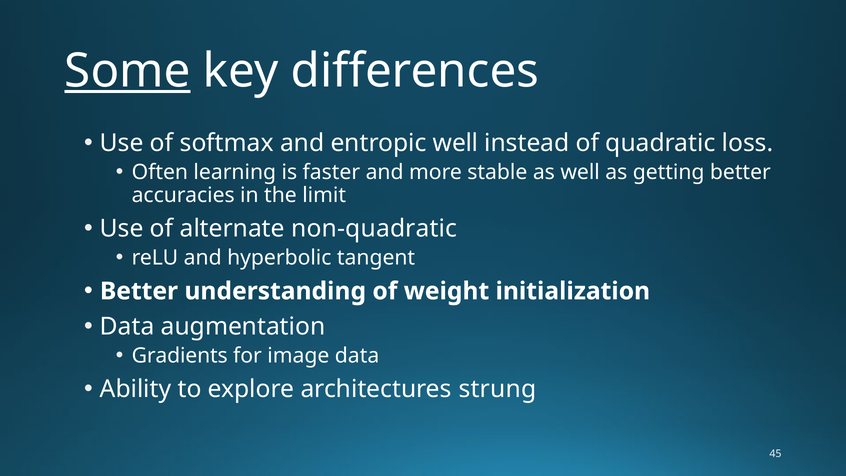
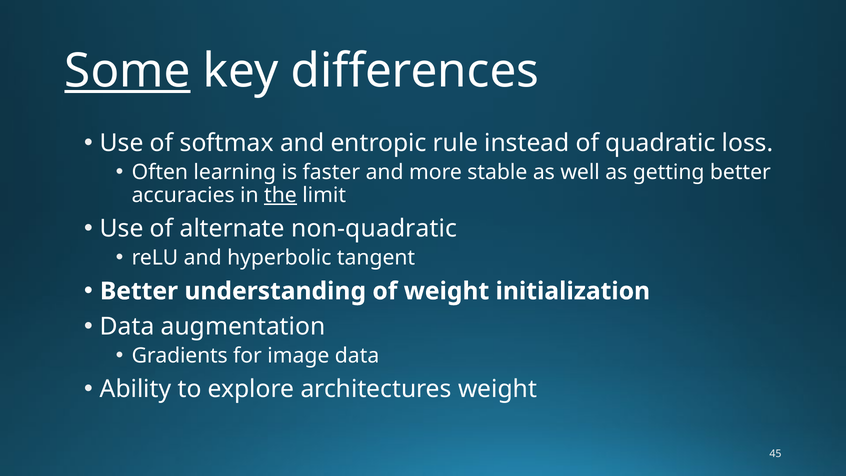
entropic well: well -> rule
the underline: none -> present
architectures strung: strung -> weight
